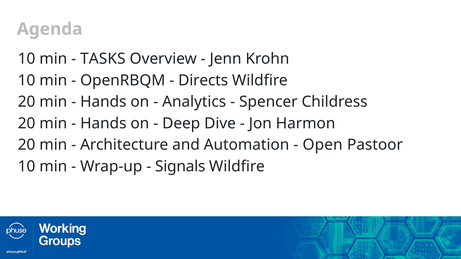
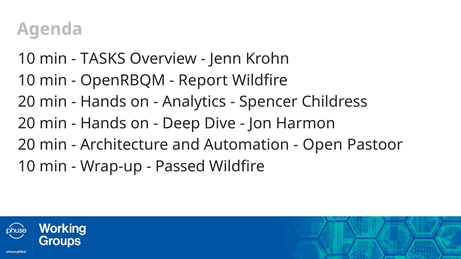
Directs: Directs -> Report
Signals: Signals -> Passed
